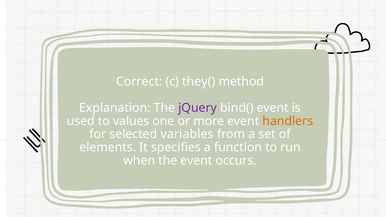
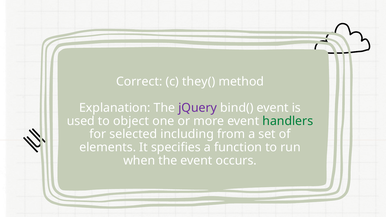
values: values -> object
handlers colour: orange -> green
variables: variables -> including
